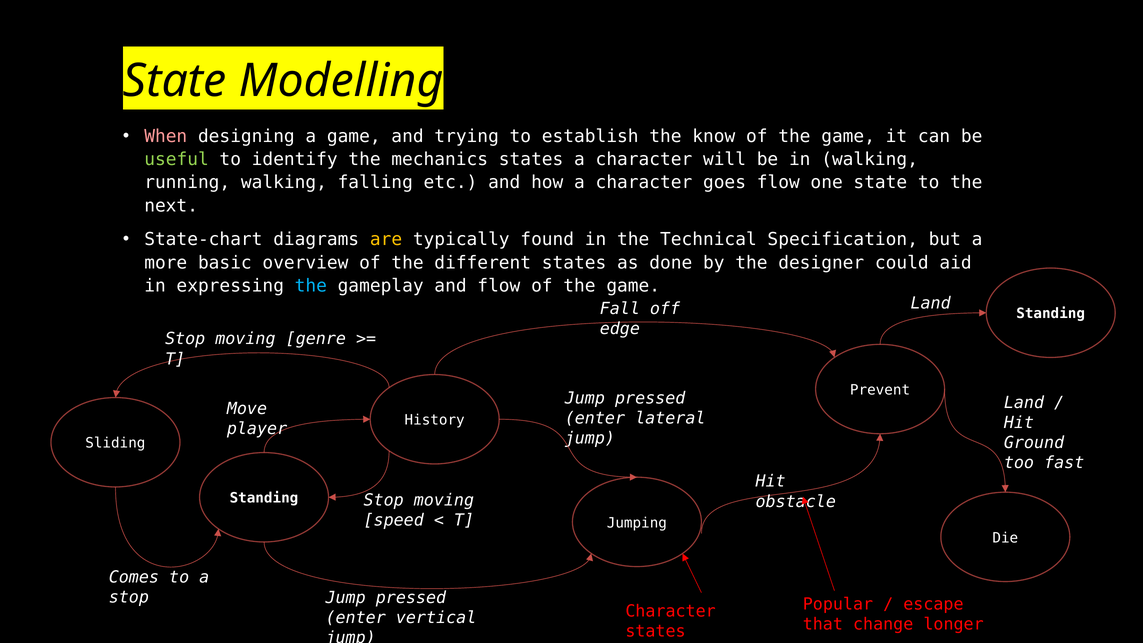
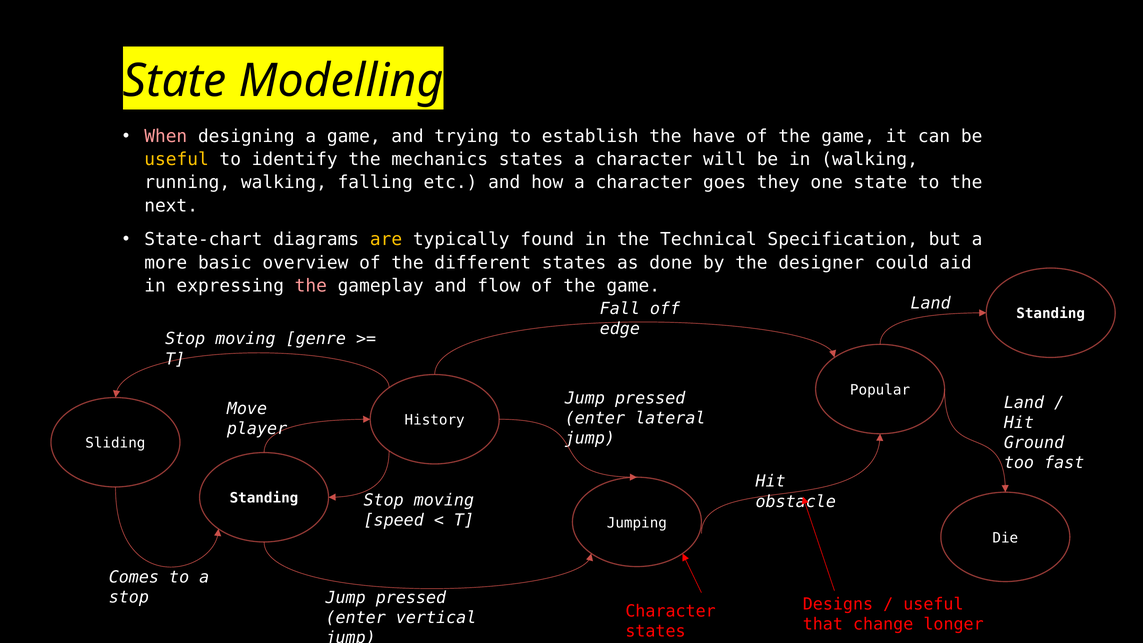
know: know -> have
useful at (177, 159) colour: light green -> yellow
goes flow: flow -> they
the at (311, 286) colour: light blue -> pink
Prevent: Prevent -> Popular
Popular: Popular -> Designs
escape at (933, 604): escape -> useful
